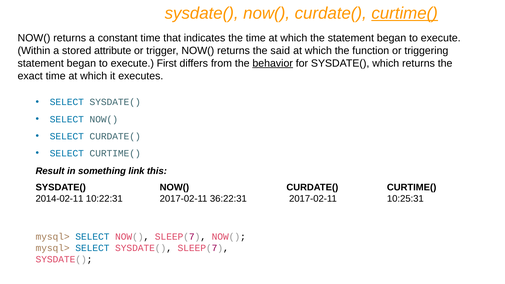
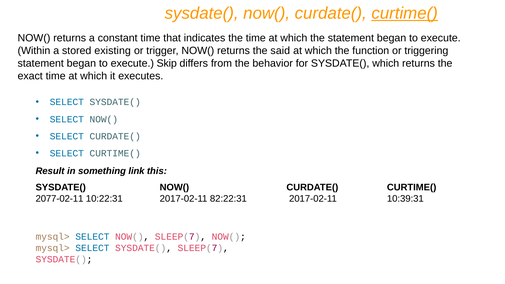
attribute: attribute -> existing
First: First -> Skip
behavior underline: present -> none
2014-02-11: 2014-02-11 -> 2077-02-11
36:22:31: 36:22:31 -> 82:22:31
10:25:31: 10:25:31 -> 10:39:31
